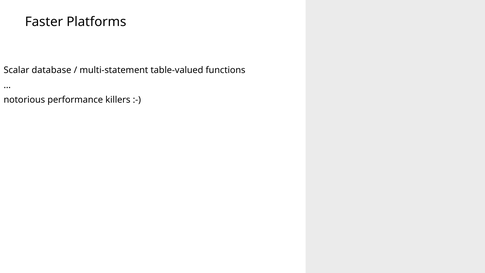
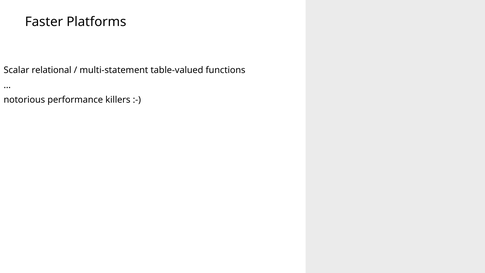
database: database -> relational
